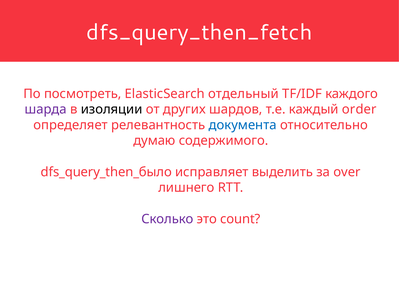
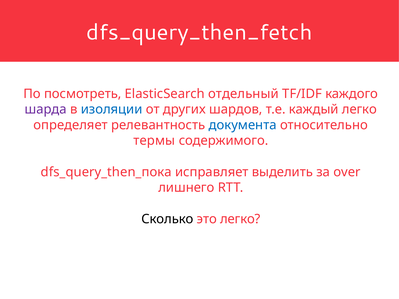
изоляции colour: black -> blue
каждый order: order -> легко
думаю: думаю -> термы
dfs_query_then_было: dfs_query_then_было -> dfs_query_then_пока
Сколько colour: purple -> black
это count: count -> легко
